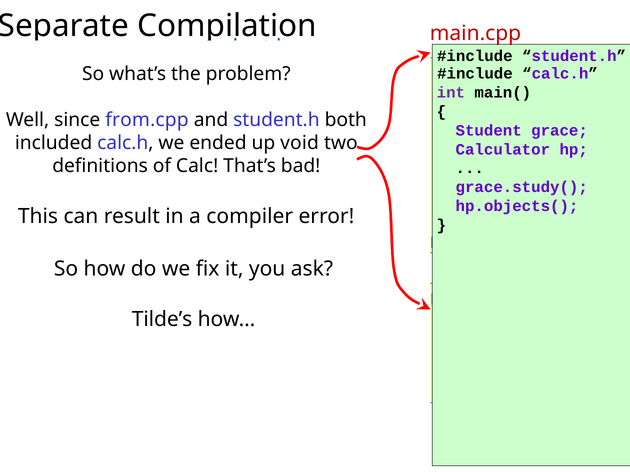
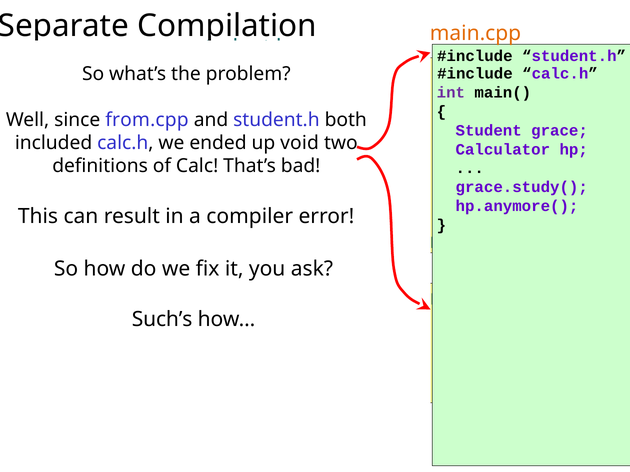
main.cpp at (475, 34) colour: red -> orange
hp.objects(: hp.objects( -> hp.anymore(
Tilde’s: Tilde’s -> Such’s
